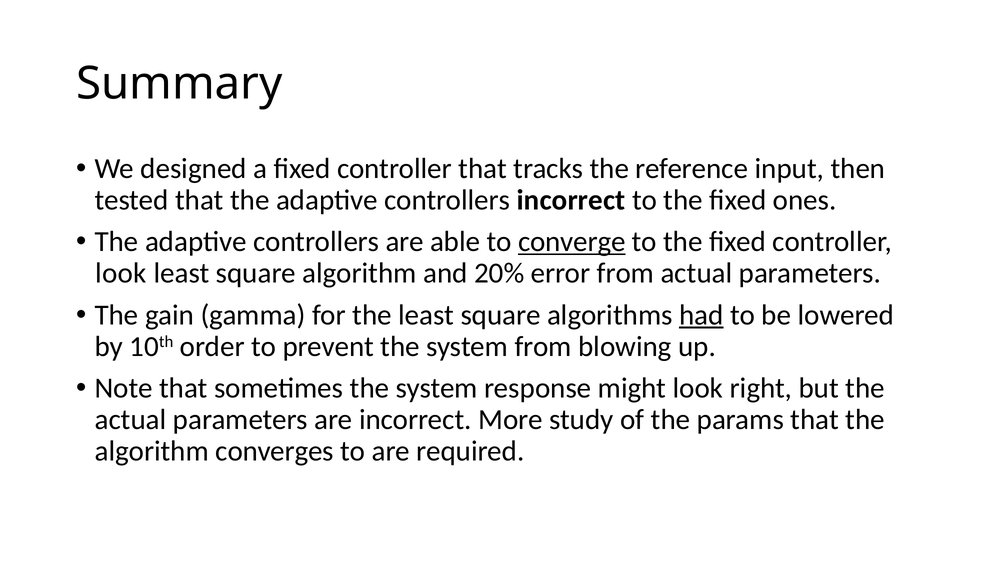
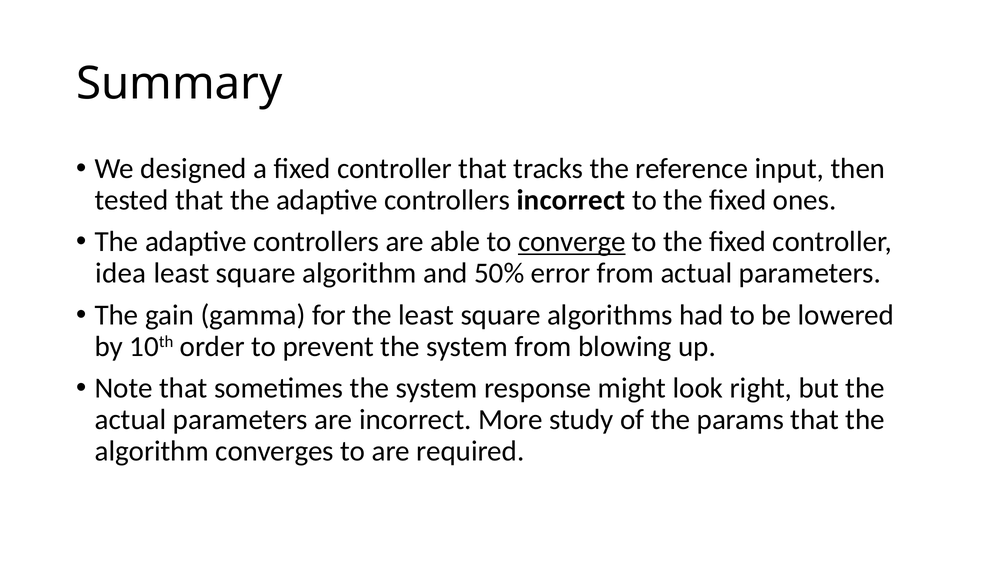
look at (121, 273): look -> idea
20%: 20% -> 50%
had underline: present -> none
